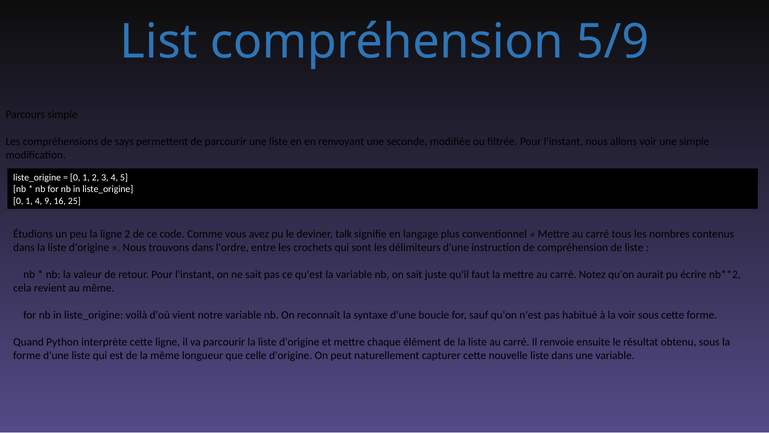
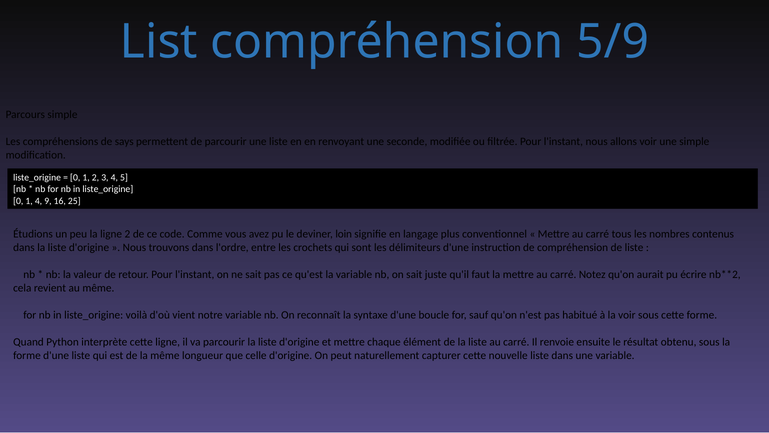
talk: talk -> loin
